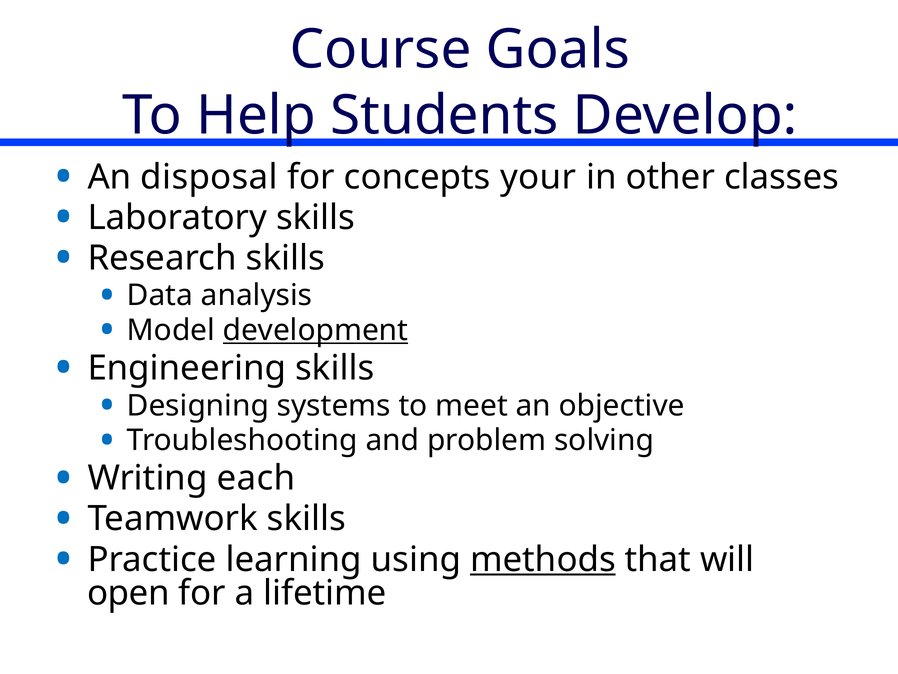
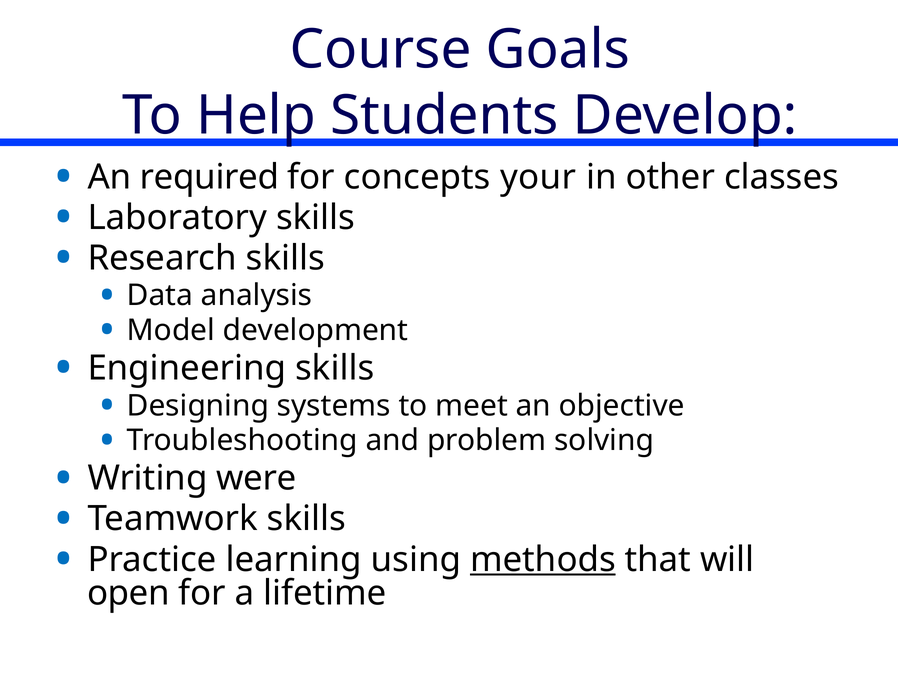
disposal: disposal -> required
development underline: present -> none
each: each -> were
